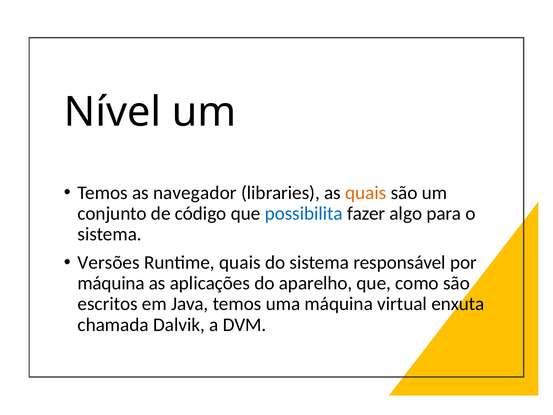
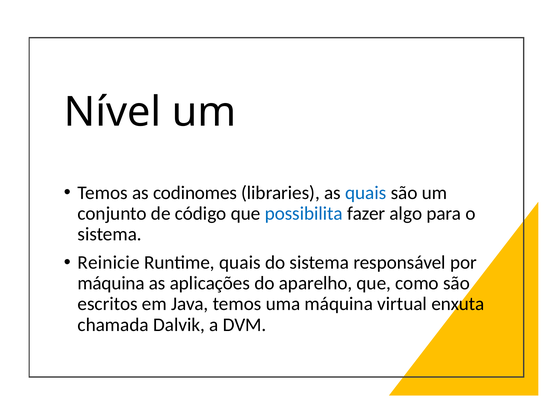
navegador: navegador -> codinomes
quais at (366, 193) colour: orange -> blue
Versões: Versões -> Reinicie
